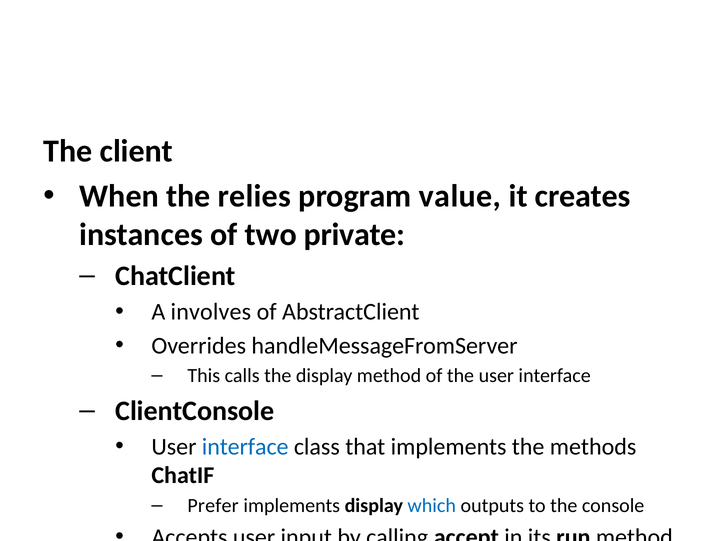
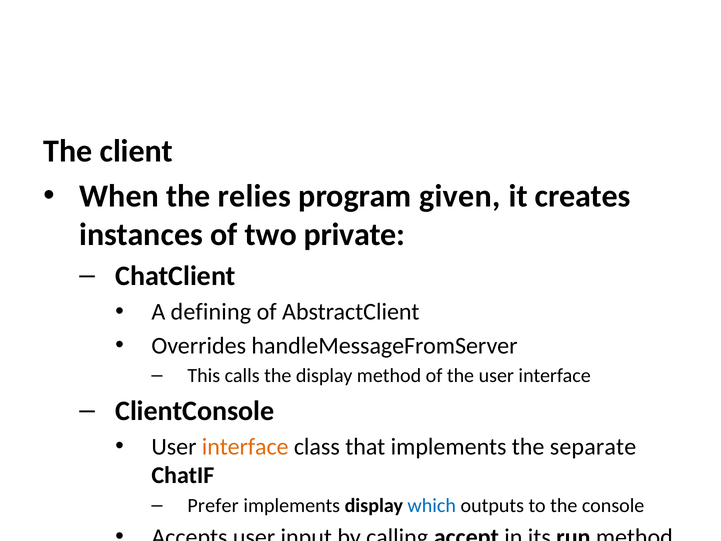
value: value -> given
involves: involves -> defining
interface at (245, 446) colour: blue -> orange
methods: methods -> separate
